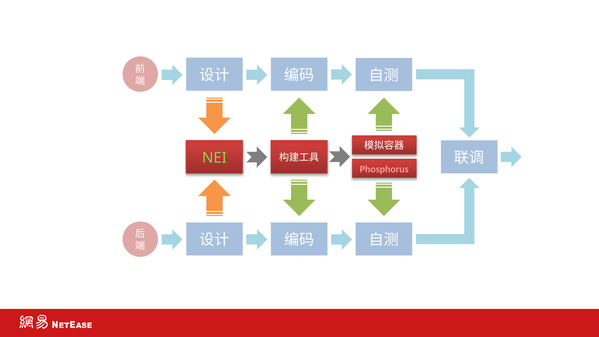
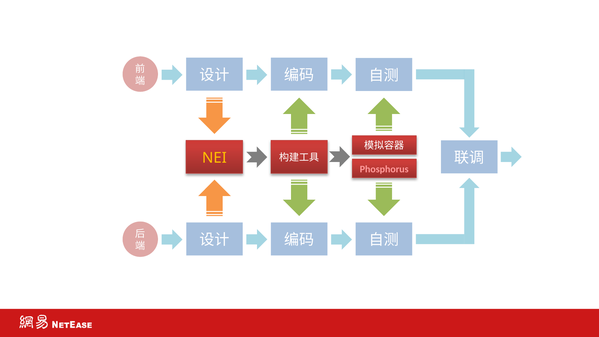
NEI colour: light green -> yellow
